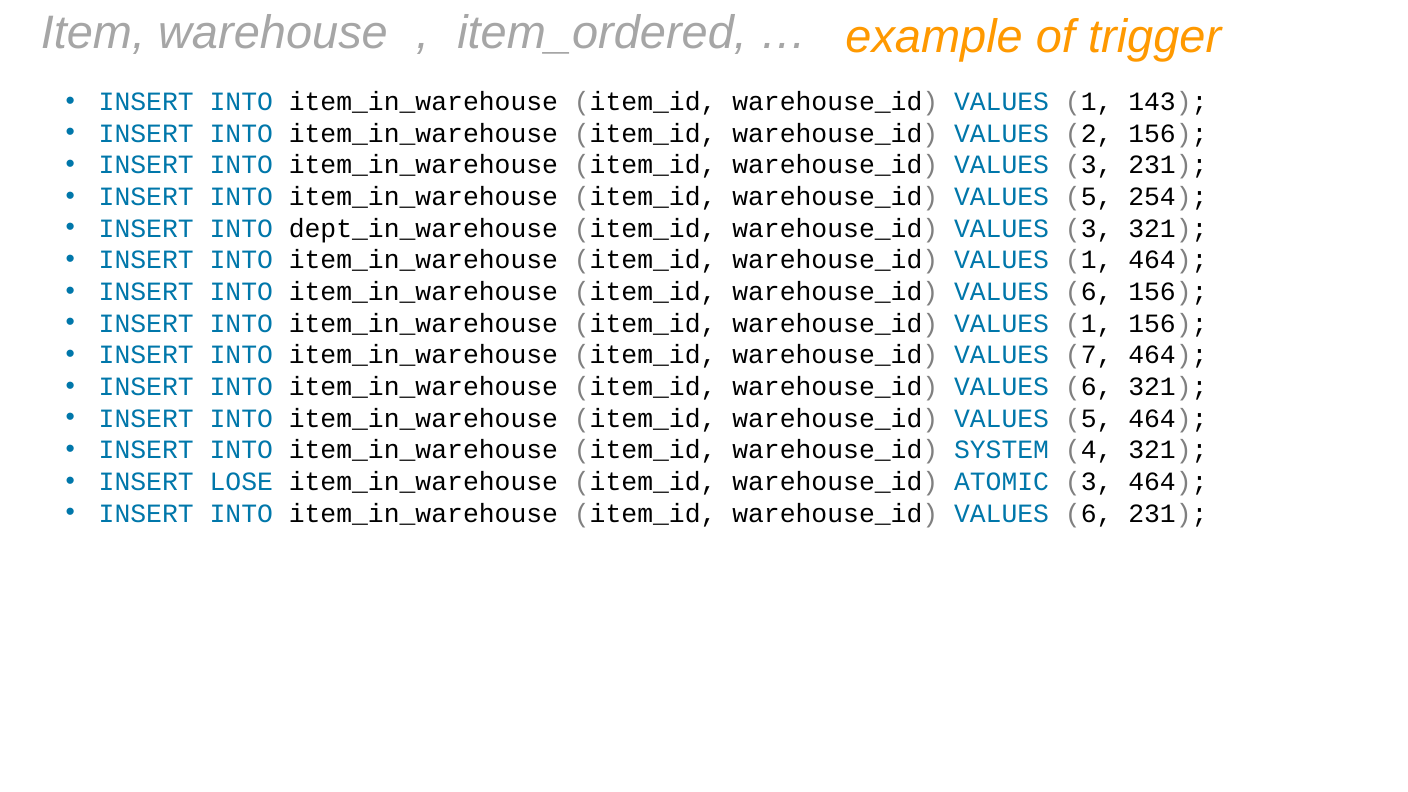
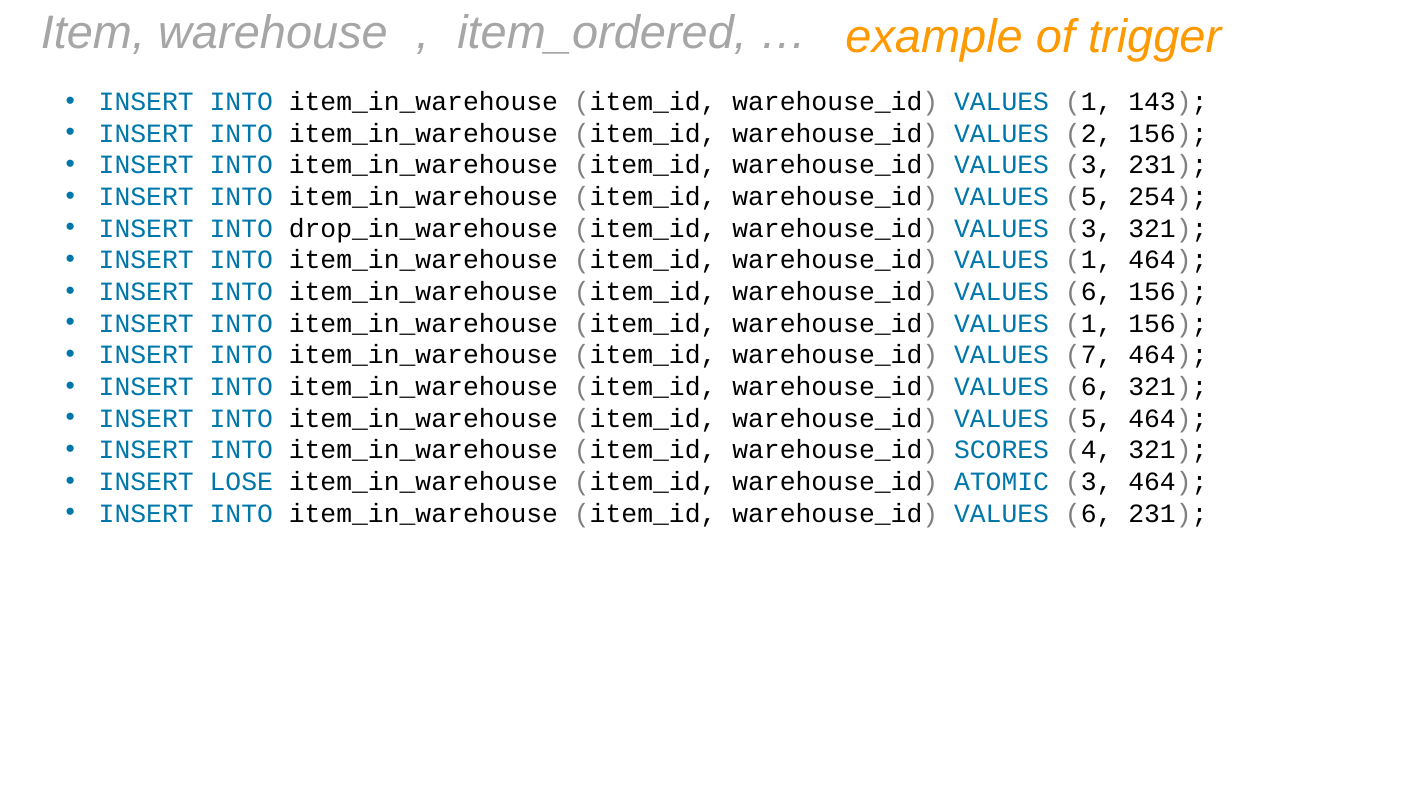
dept_in_warehouse: dept_in_warehouse -> drop_in_warehouse
SYSTEM: SYSTEM -> SCORES
